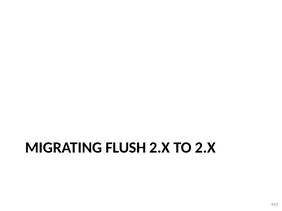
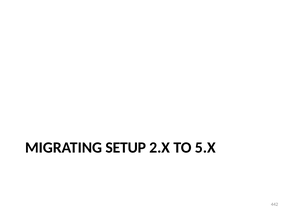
FLUSH: FLUSH -> SETUP
TO 2.X: 2.X -> 5.X
